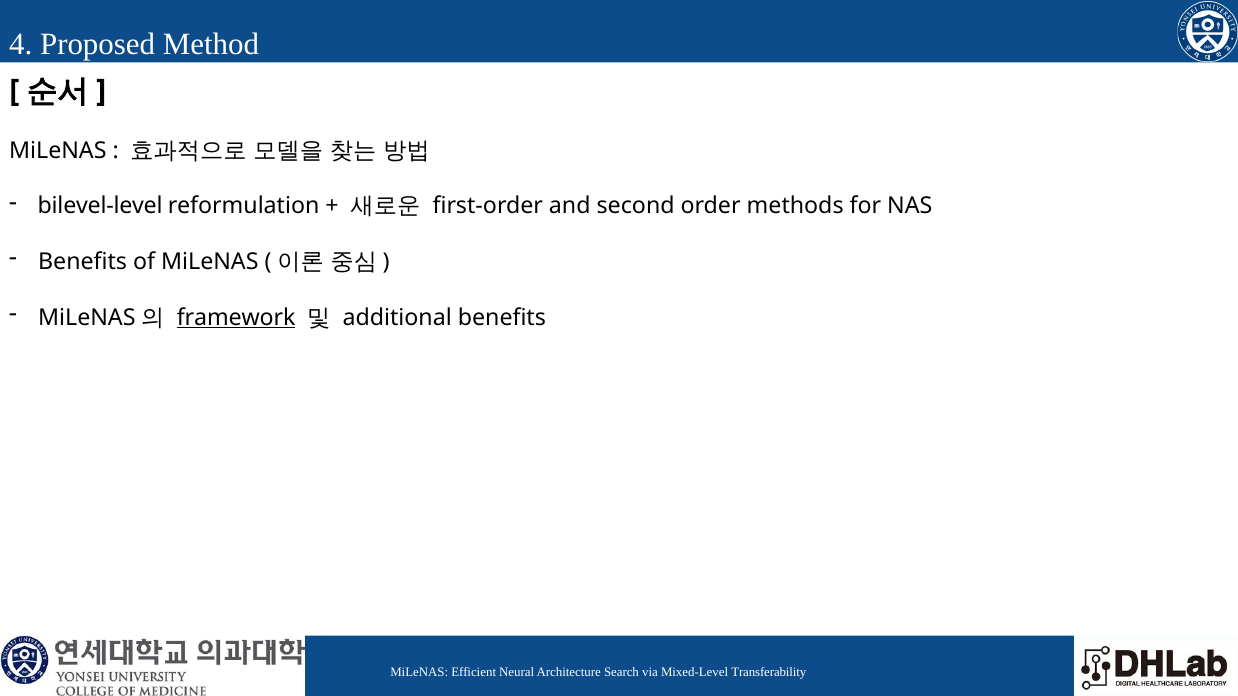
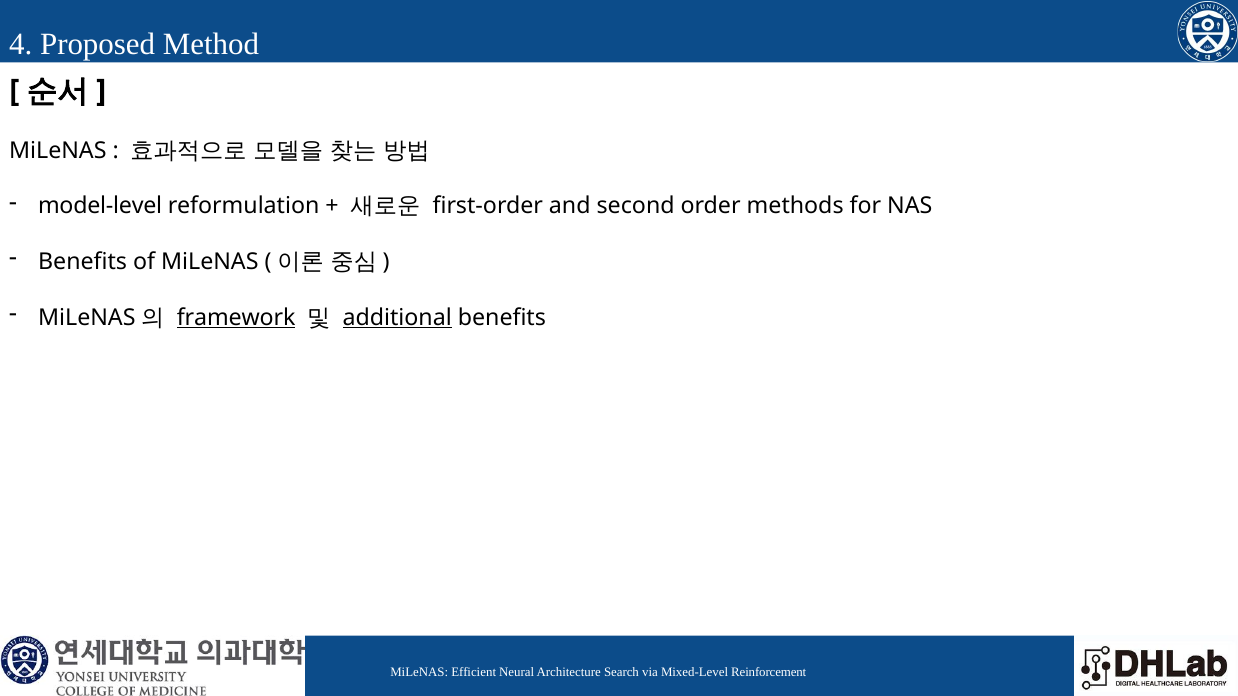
bilevel-level: bilevel-level -> model-level
additional underline: none -> present
Transferability: Transferability -> Reinforcement
